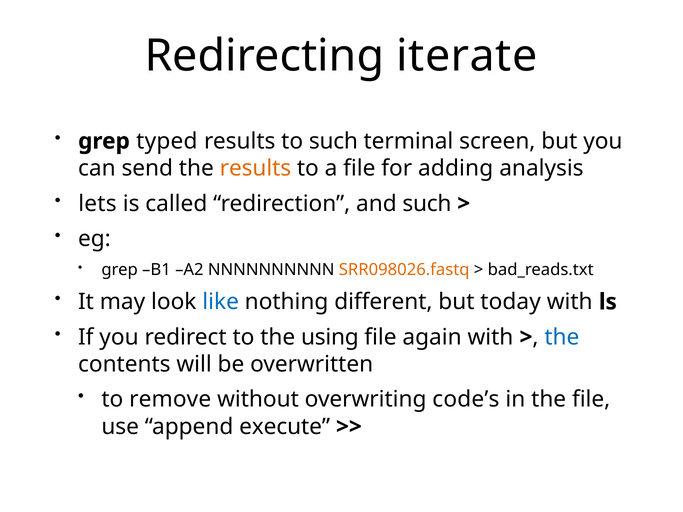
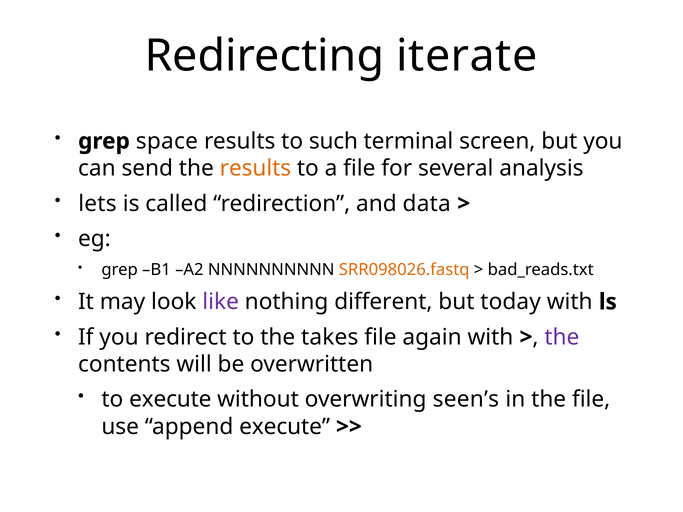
typed: typed -> space
adding: adding -> several
and such: such -> data
like colour: blue -> purple
using: using -> takes
the at (562, 337) colour: blue -> purple
to remove: remove -> execute
code’s: code’s -> seen’s
